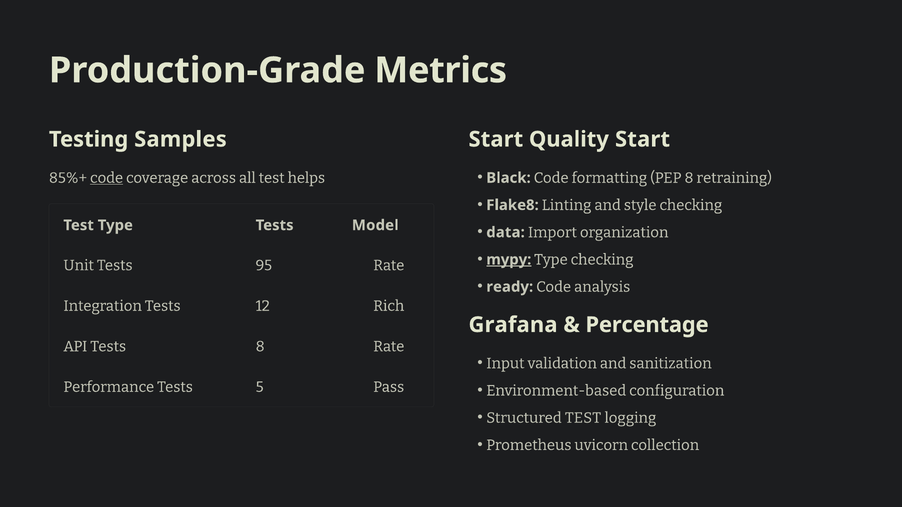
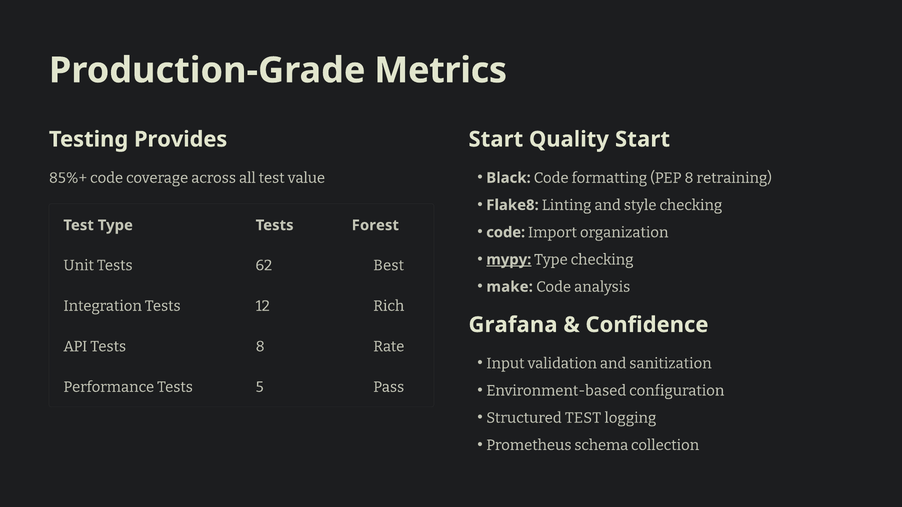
Samples: Samples -> Provides
code at (107, 178) underline: present -> none
helps: helps -> value
Model: Model -> Forest
data at (506, 233): data -> code
95: 95 -> 62
Rate at (389, 266): Rate -> Best
ready: ready -> make
Percentage: Percentage -> Confidence
uvicorn: uvicorn -> schema
